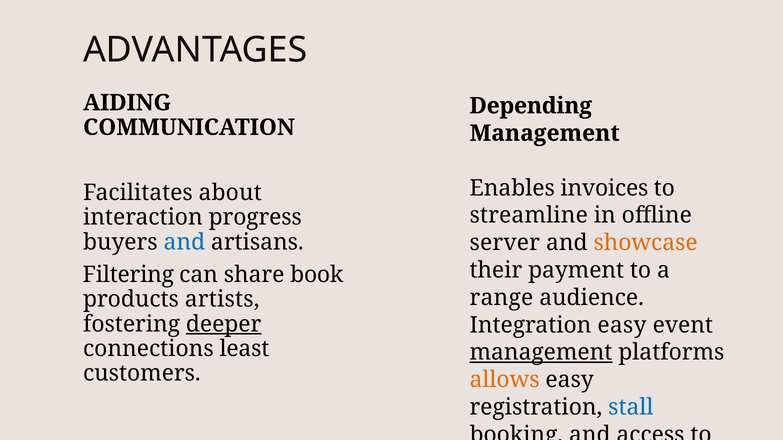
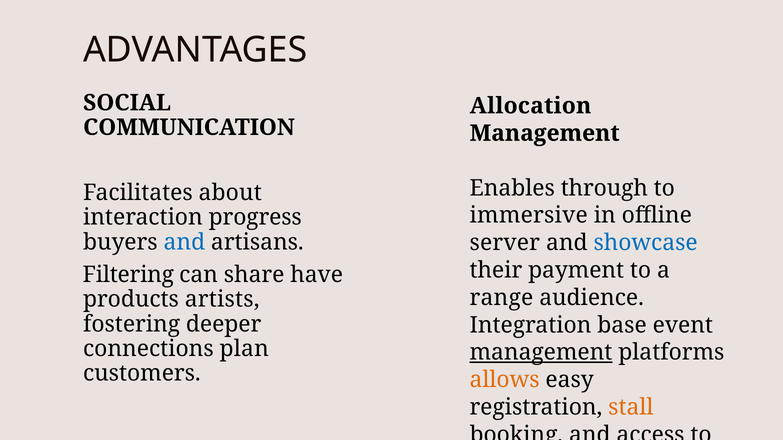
AIDING: AIDING -> SOCIAL
Depending: Depending -> Allocation
invoices: invoices -> through
streamline: streamline -> immersive
showcase colour: orange -> blue
book: book -> have
deeper underline: present -> none
Integration easy: easy -> base
least: least -> plan
stall colour: blue -> orange
